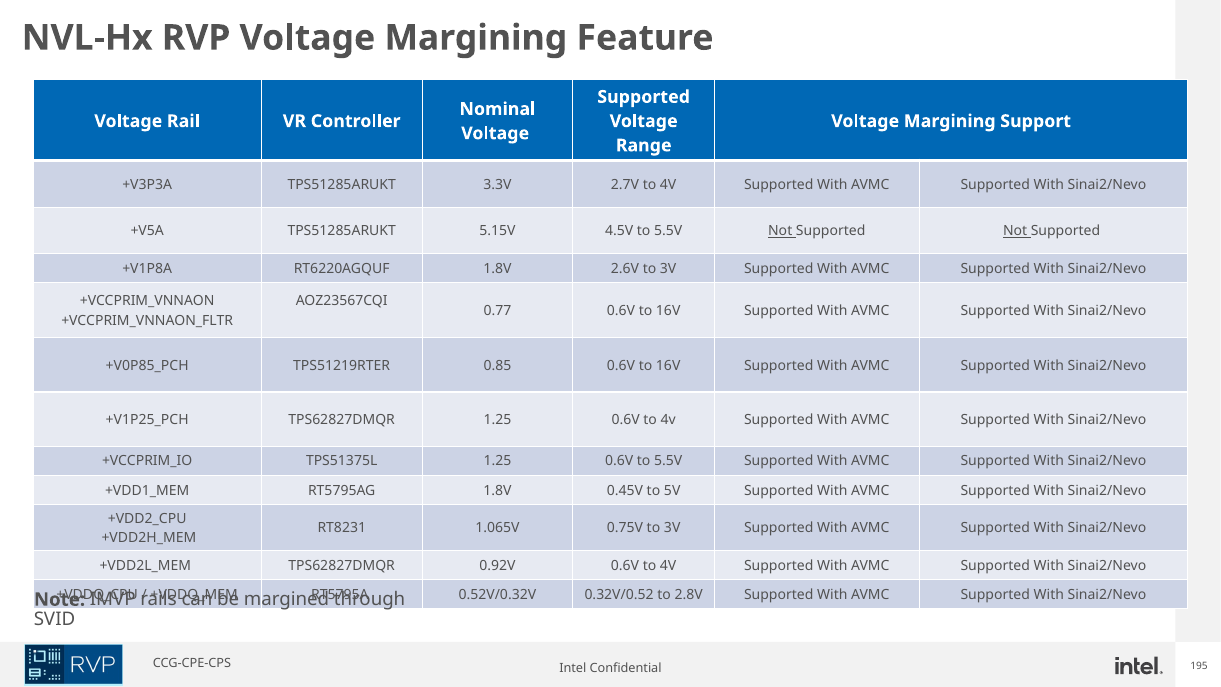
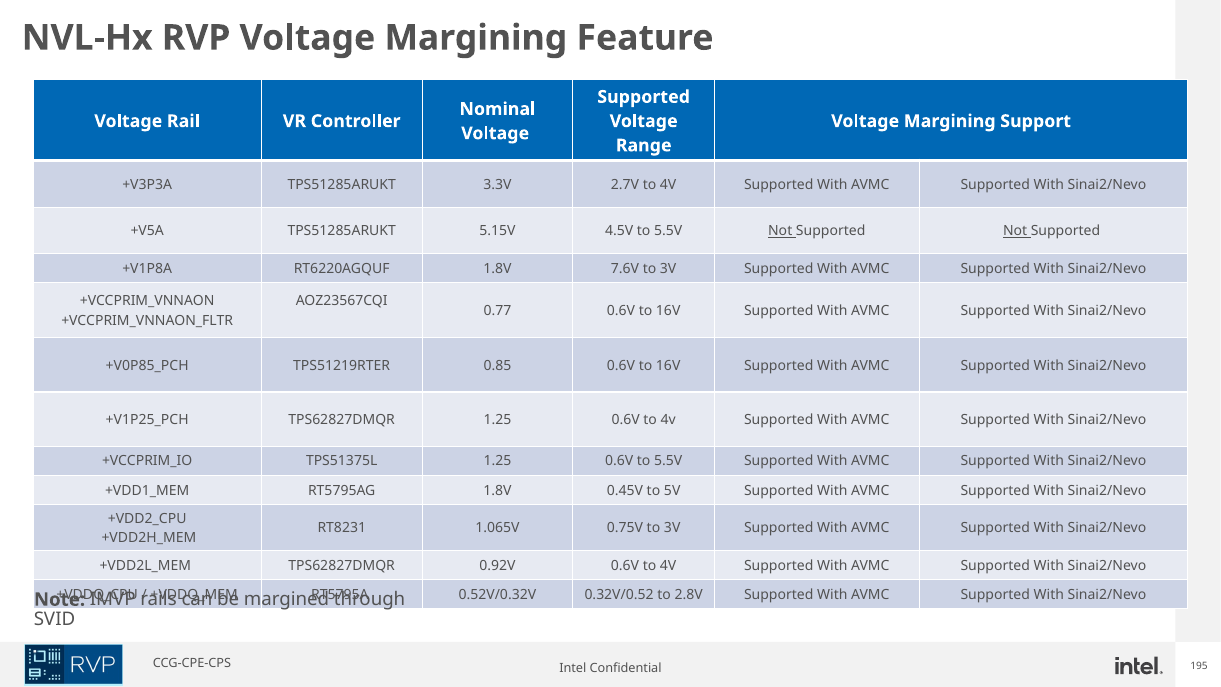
2.6V: 2.6V -> 7.6V
